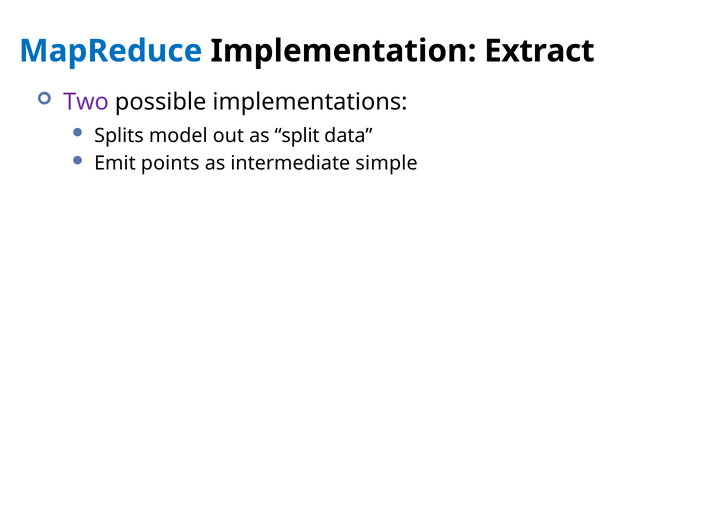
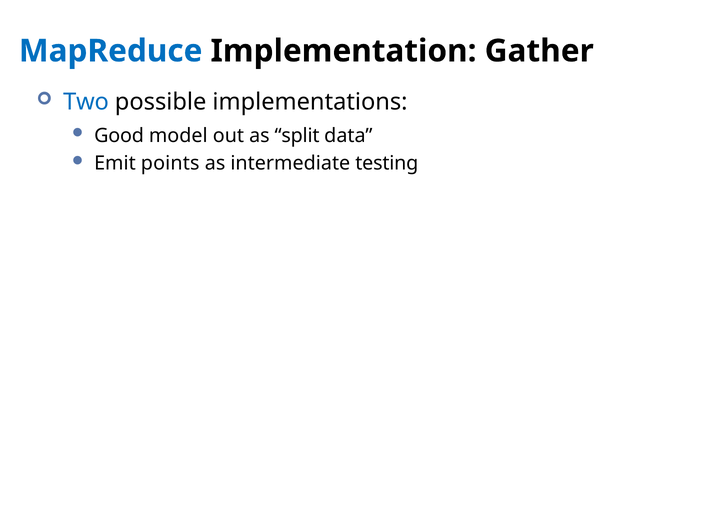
Extract: Extract -> Gather
Two colour: purple -> blue
Splits: Splits -> Good
simple: simple -> testing
